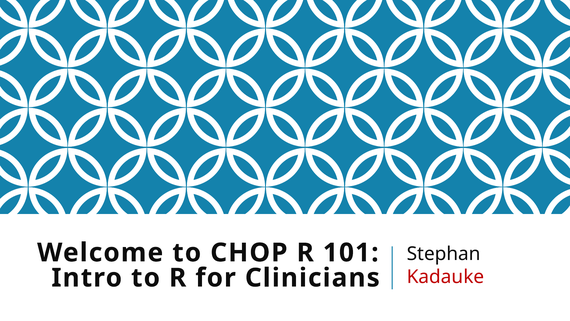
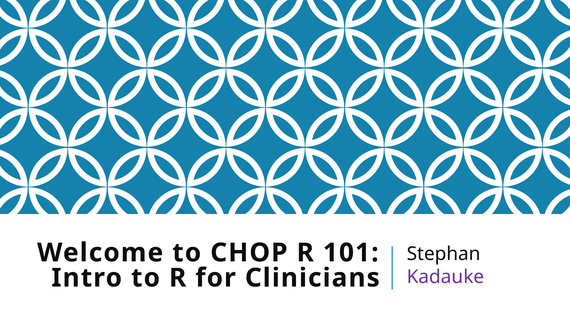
Kadauke colour: red -> purple
